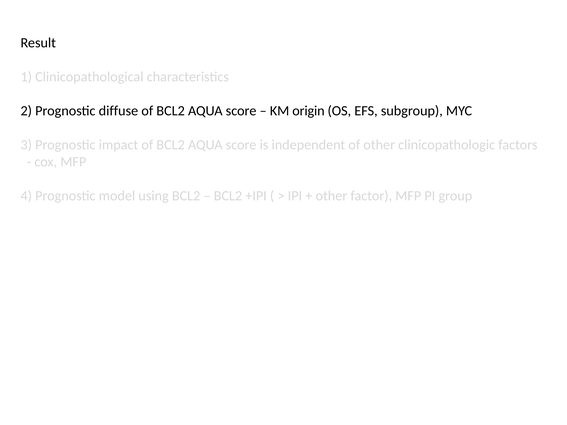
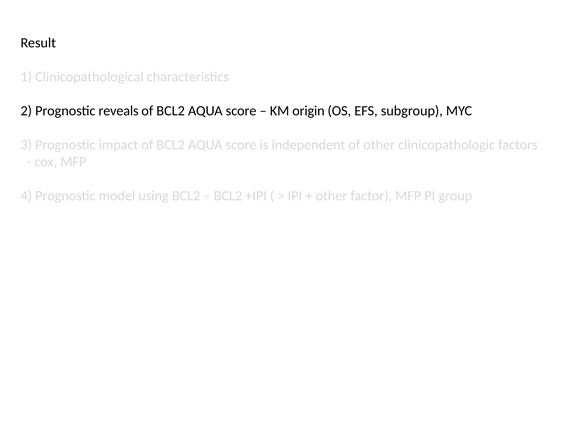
diffuse: diffuse -> reveals
